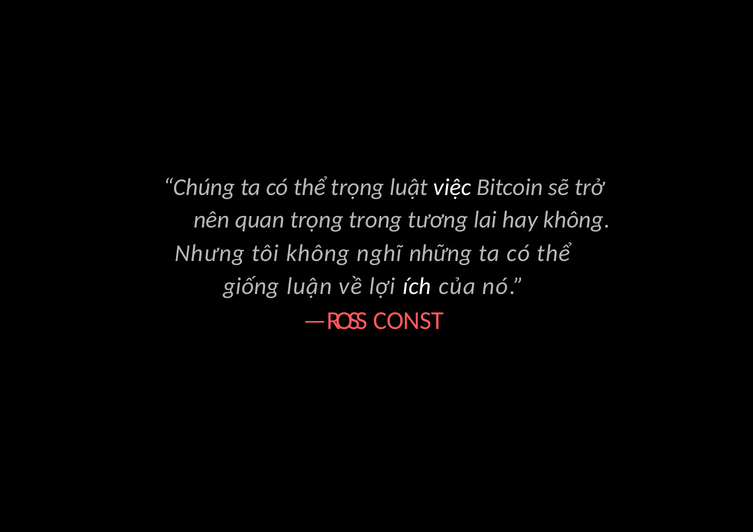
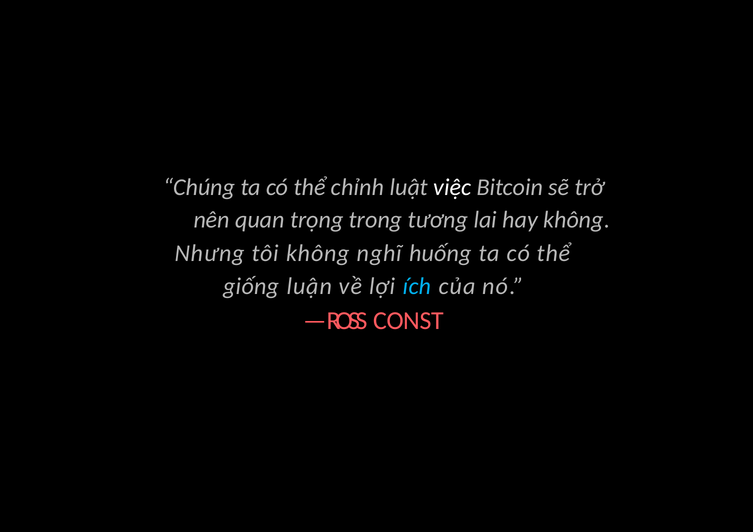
thể trọng: trọng -> chỉnh
những: những -> huống
ích colour: white -> light blue
